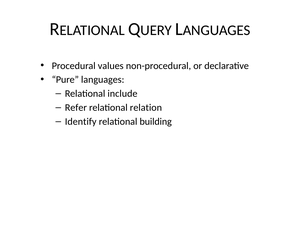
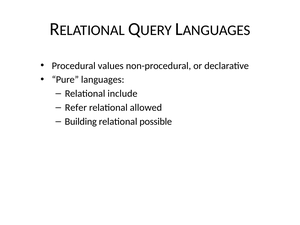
relation: relation -> allowed
Identify: Identify -> Building
building: building -> possible
